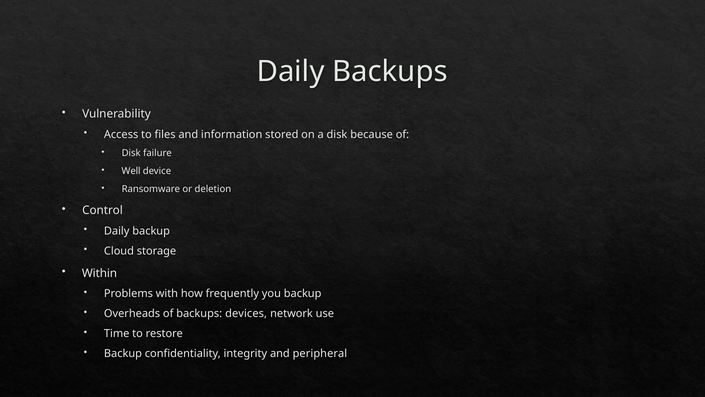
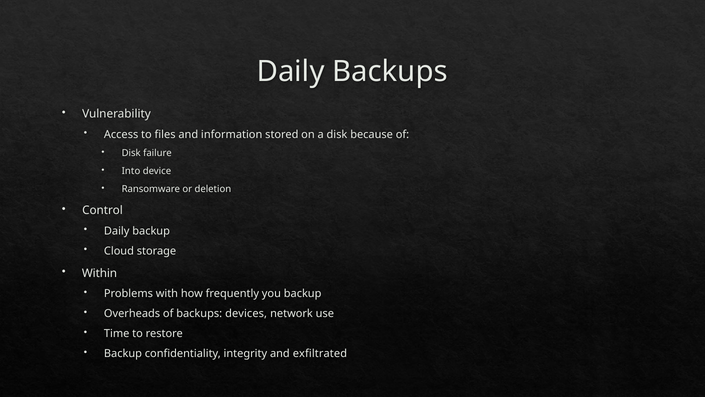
Well: Well -> Into
peripheral: peripheral -> exfiltrated
